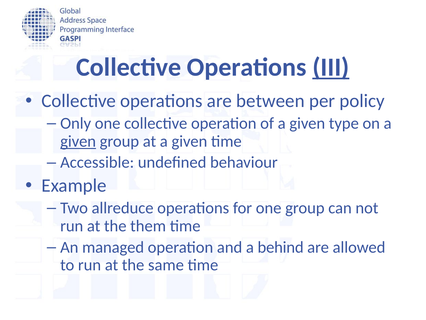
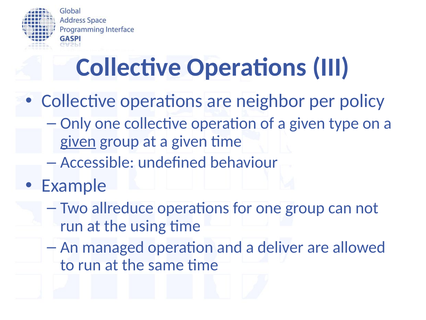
III underline: present -> none
between: between -> neighbor
them: them -> using
behind: behind -> deliver
